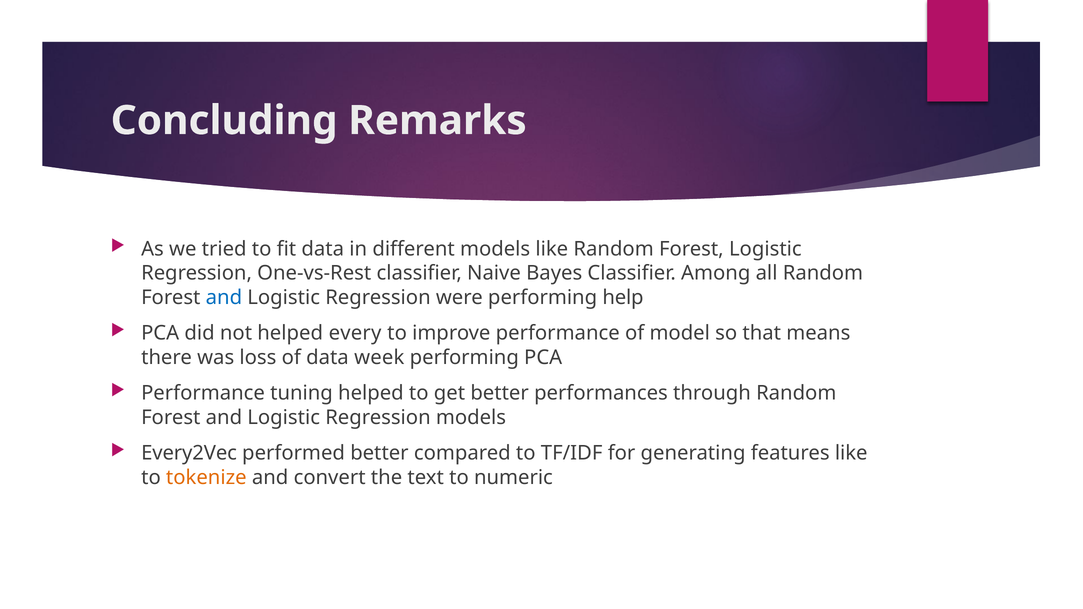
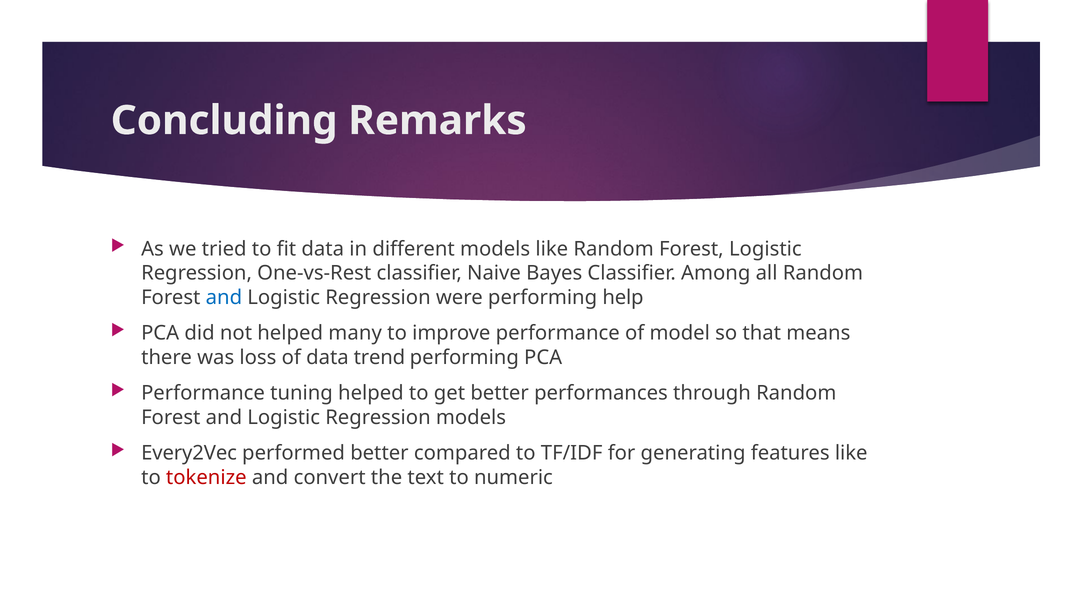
every: every -> many
week: week -> trend
tokenize colour: orange -> red
